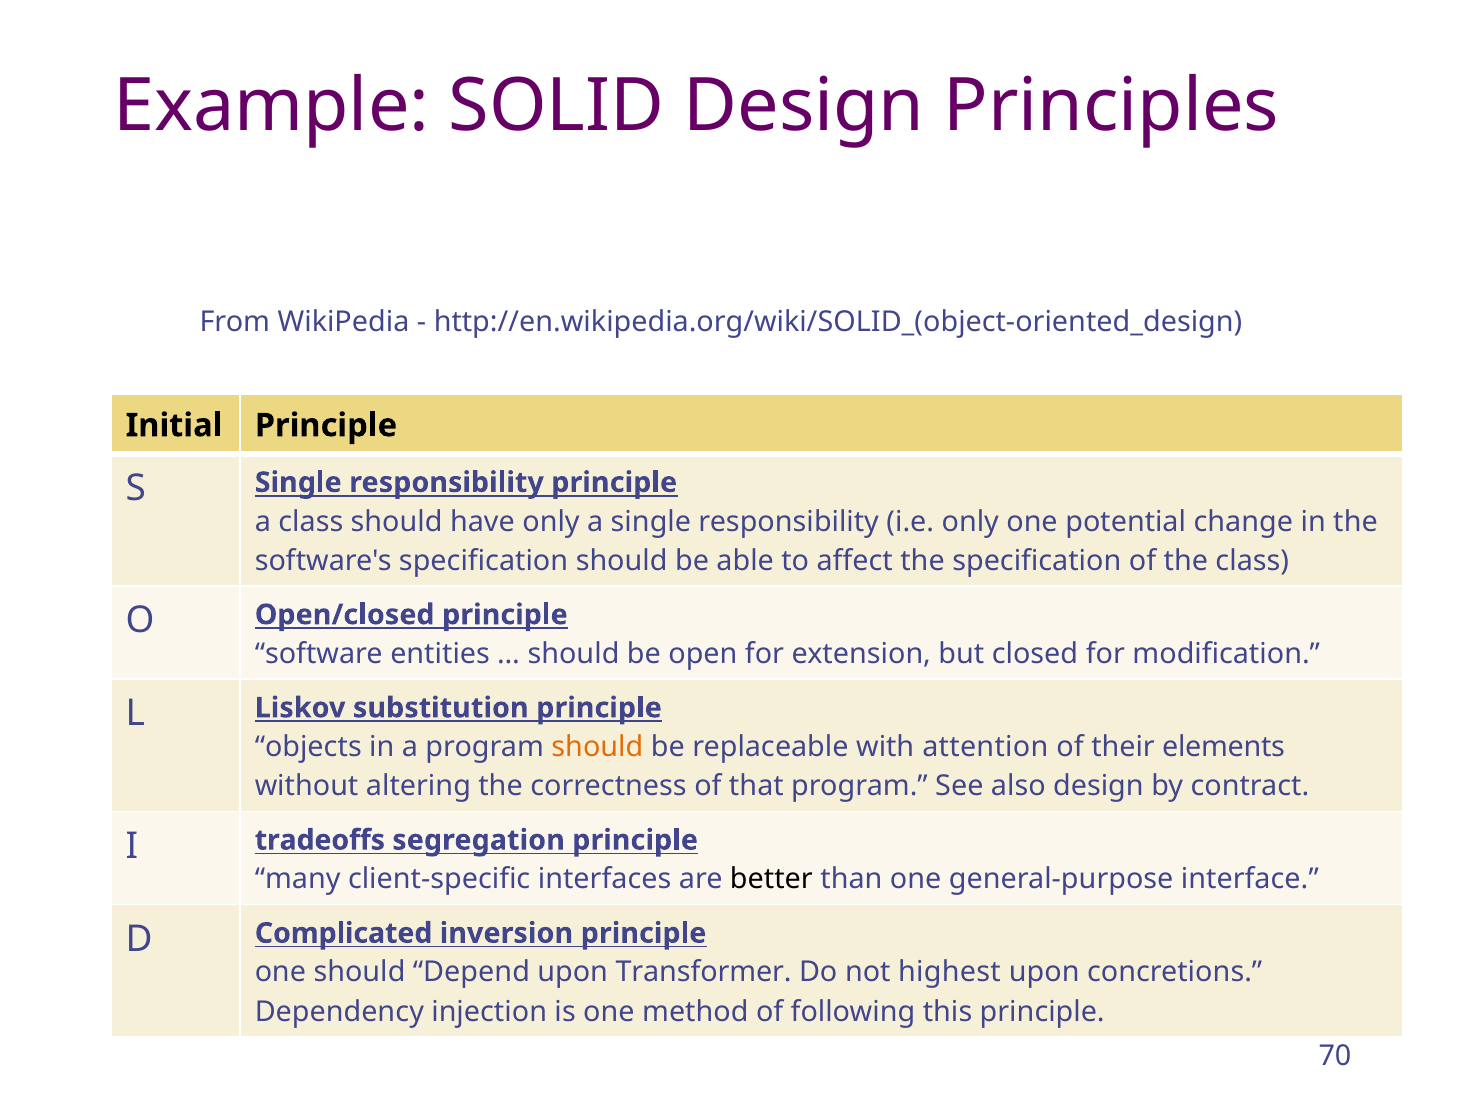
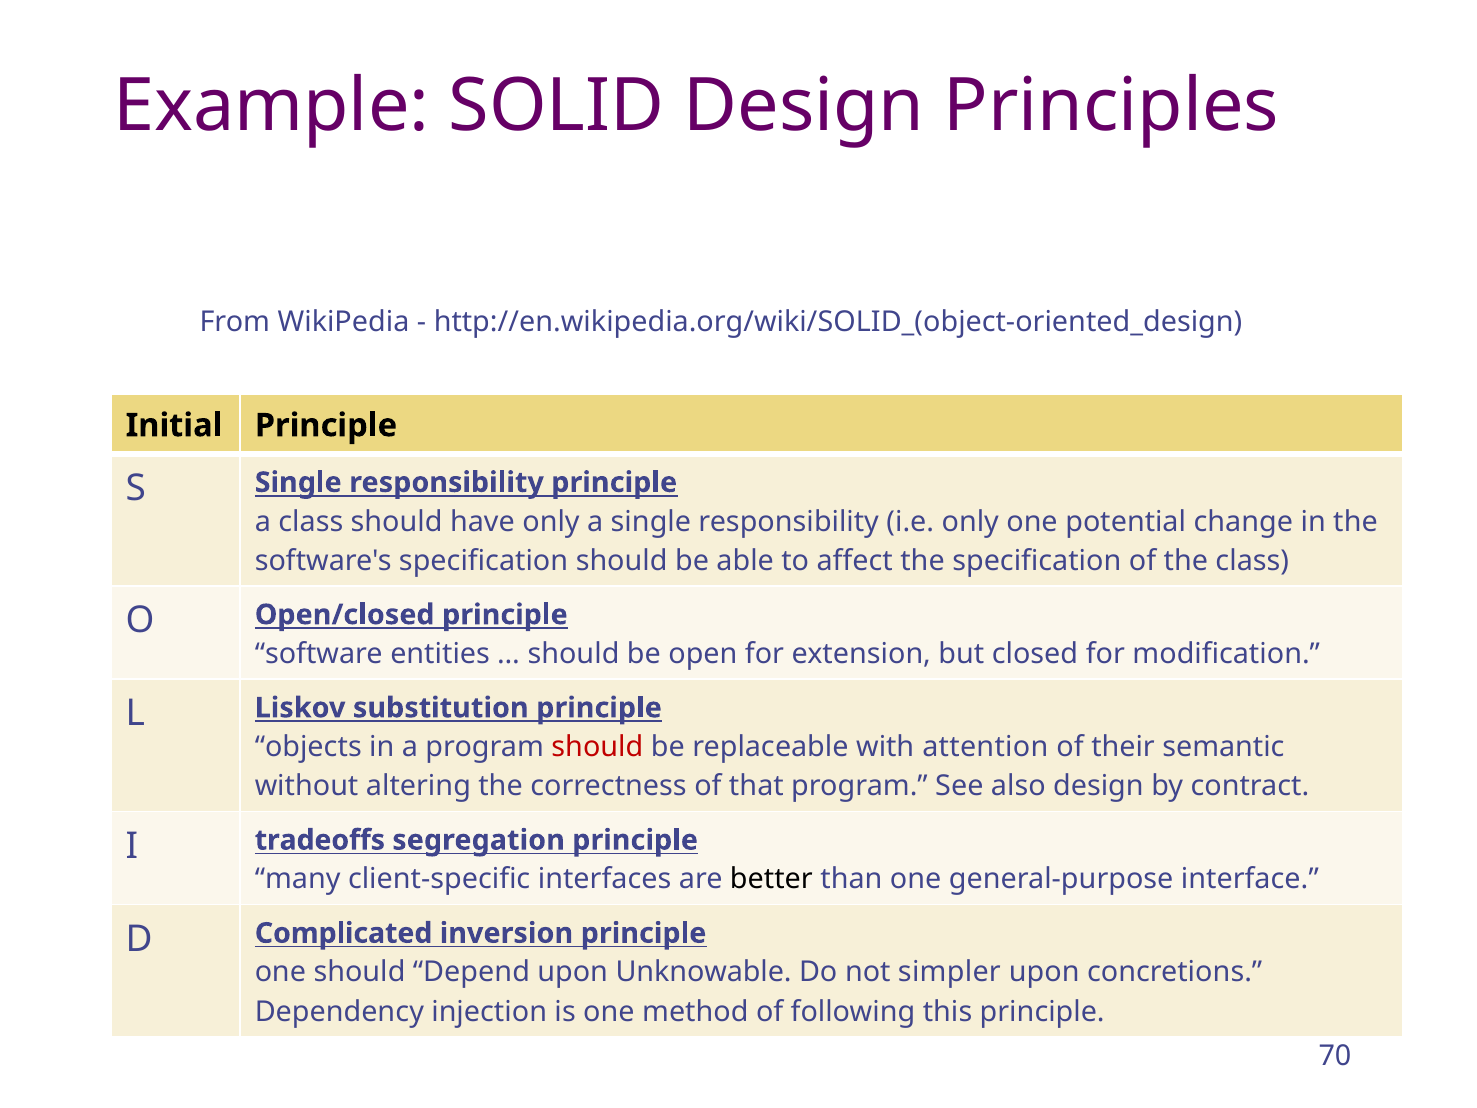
should at (597, 747) colour: orange -> red
elements: elements -> semantic
Transformer: Transformer -> Unknowable
highest: highest -> simpler
